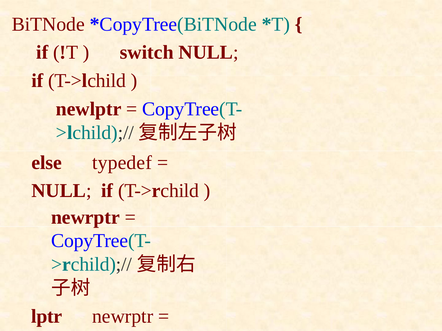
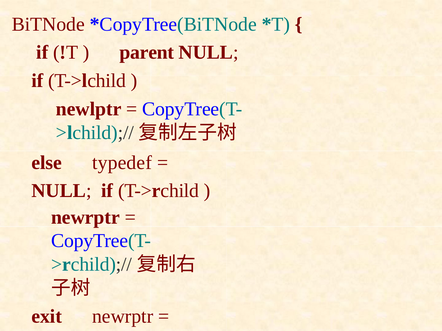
switch: switch -> parent
lptr: lptr -> exit
